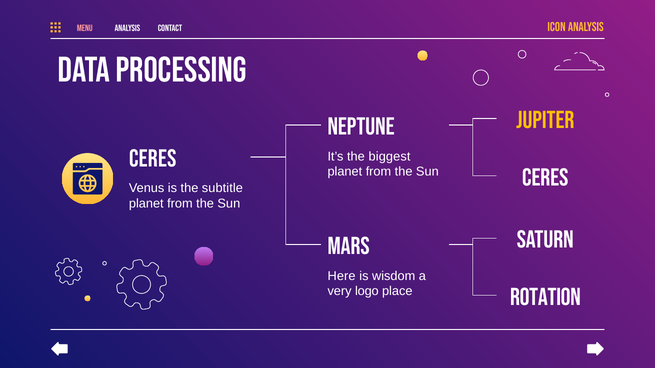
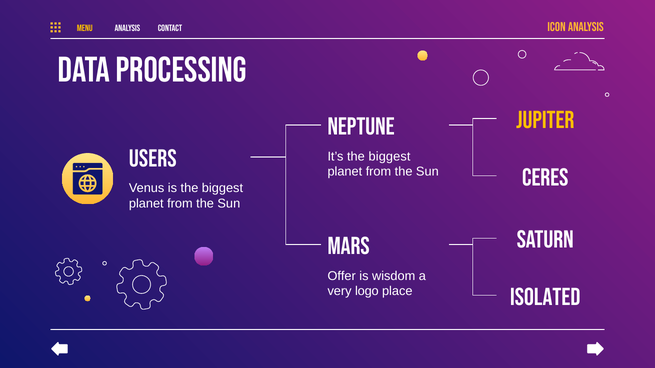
MENU colour: pink -> yellow
CERES at (153, 159): CERES -> USERS
is the subtitle: subtitle -> biggest
Here: Here -> Offer
rotation: rotation -> isolated
